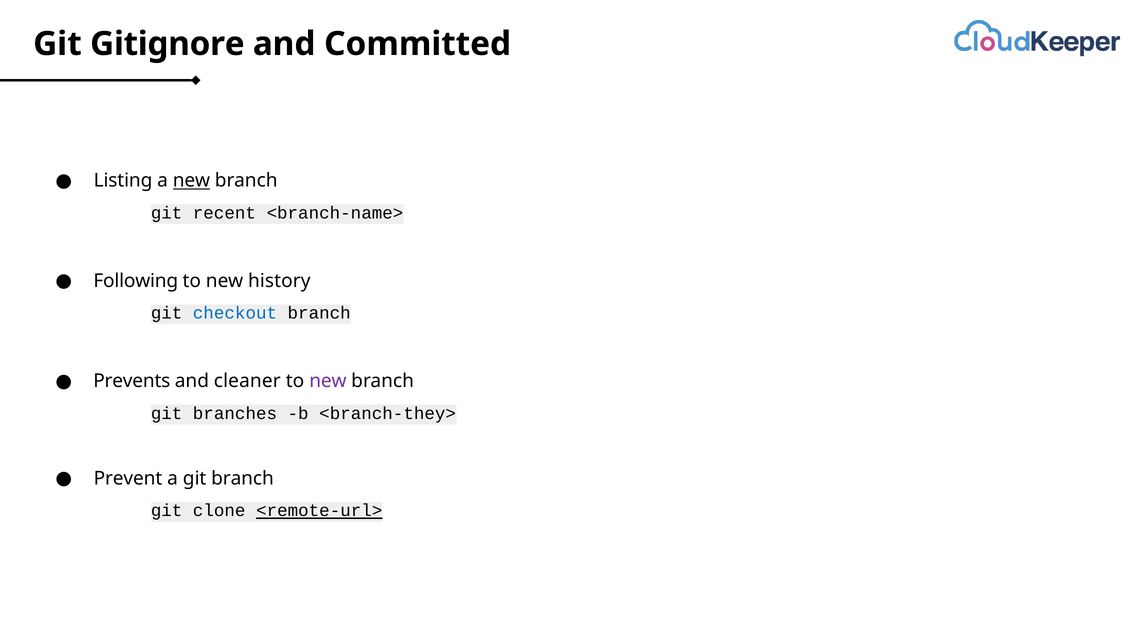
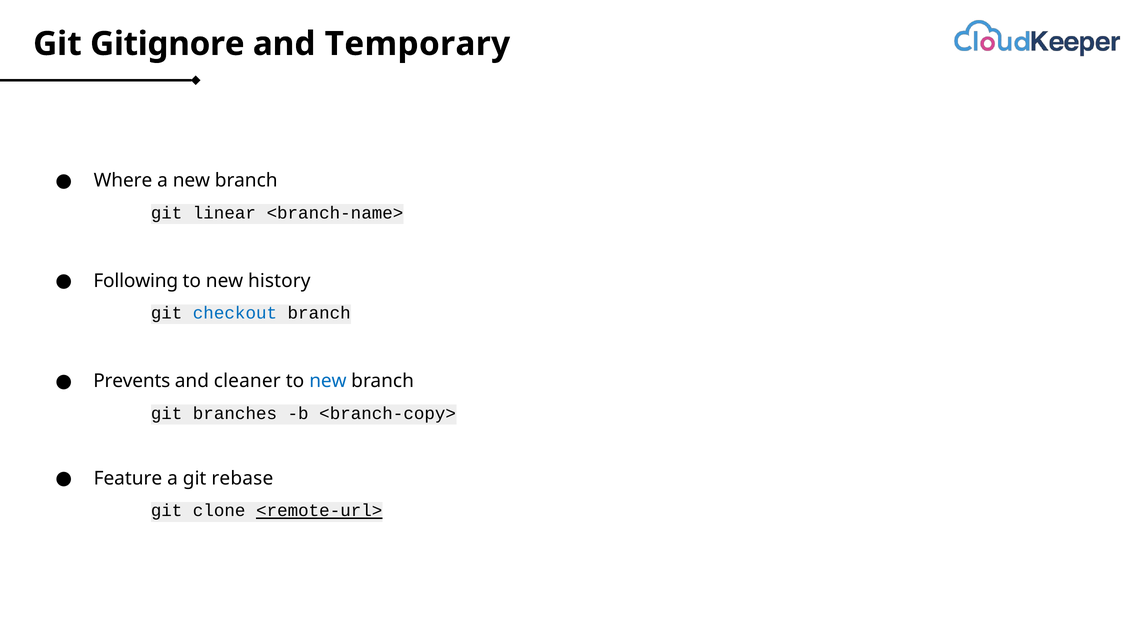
Committed: Committed -> Temporary
Listing: Listing -> Where
new at (191, 181) underline: present -> none
recent: recent -> linear
new at (328, 381) colour: purple -> blue
<branch-they>: <branch-they> -> <branch-copy>
Prevent: Prevent -> Feature
git branch: branch -> rebase
